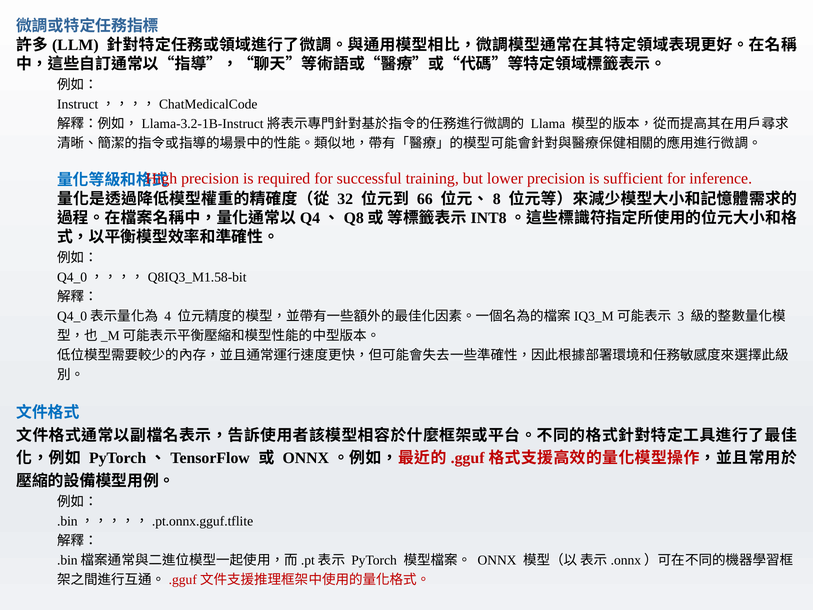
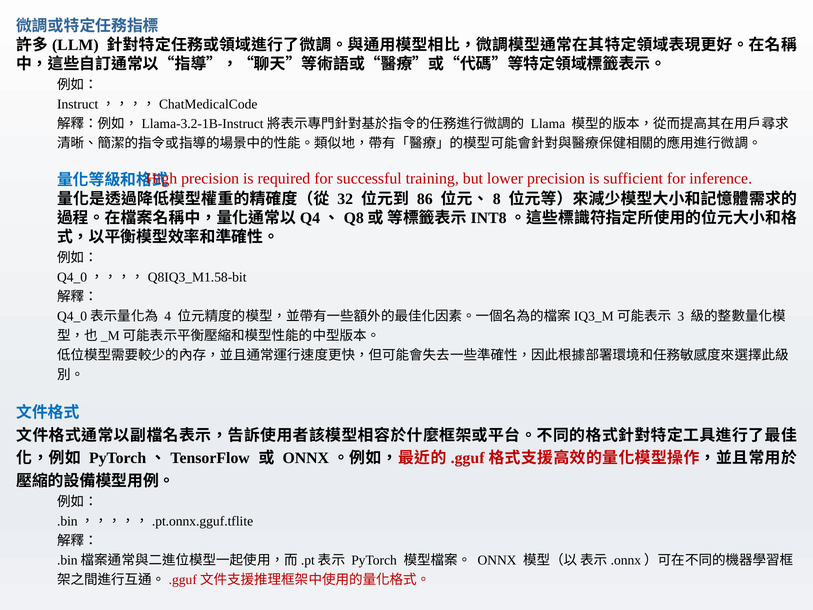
66: 66 -> 86
